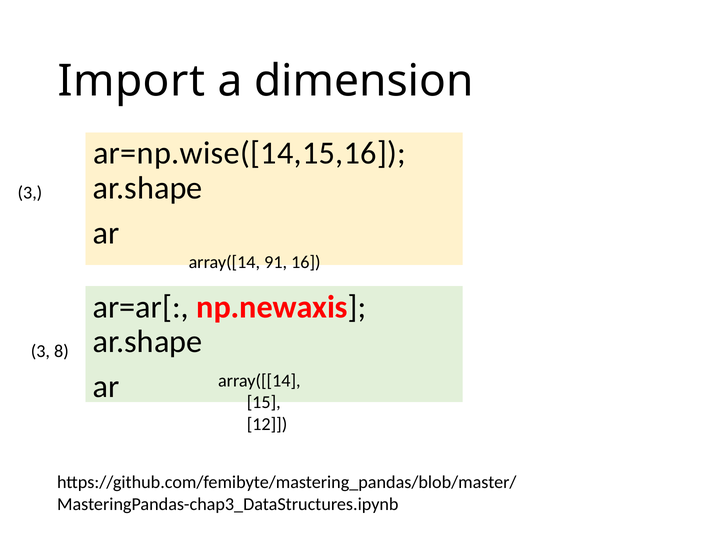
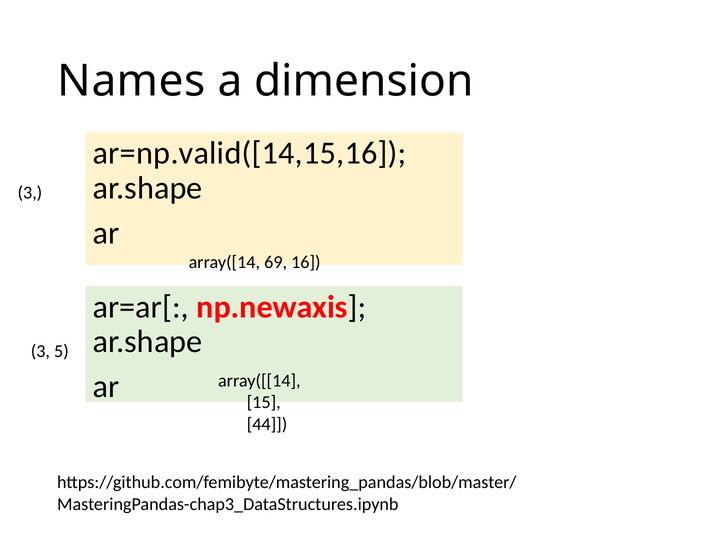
Import: Import -> Names
ar=np.wise([14,15,16: ar=np.wise([14,15,16 -> ar=np.valid([14,15,16
91: 91 -> 69
8: 8 -> 5
12: 12 -> 44
